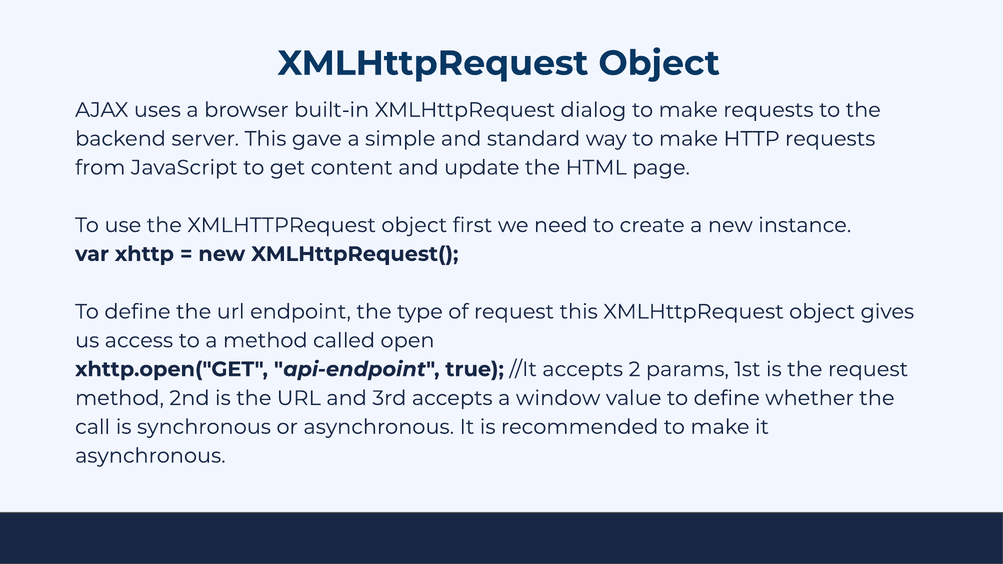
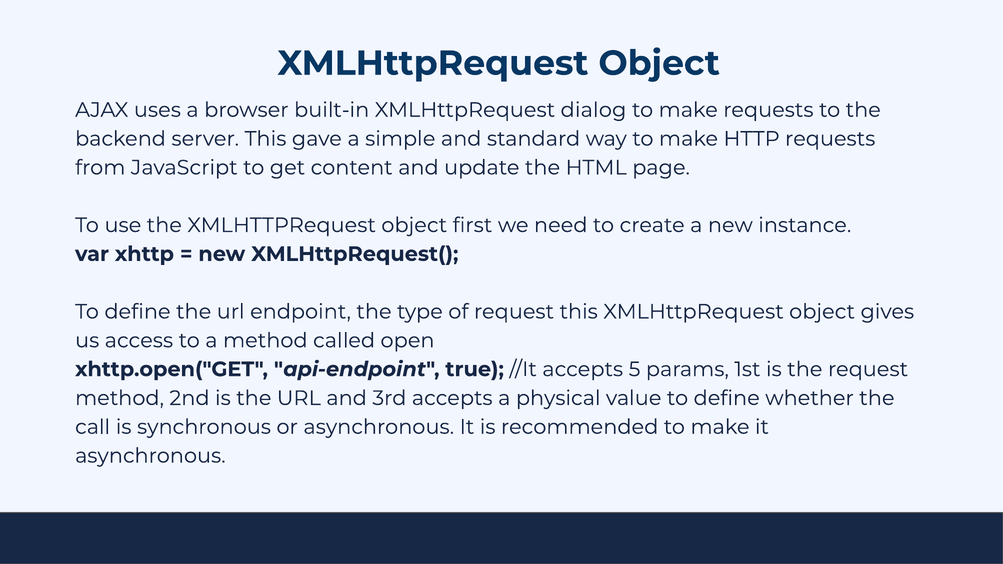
2: 2 -> 5
window: window -> physical
